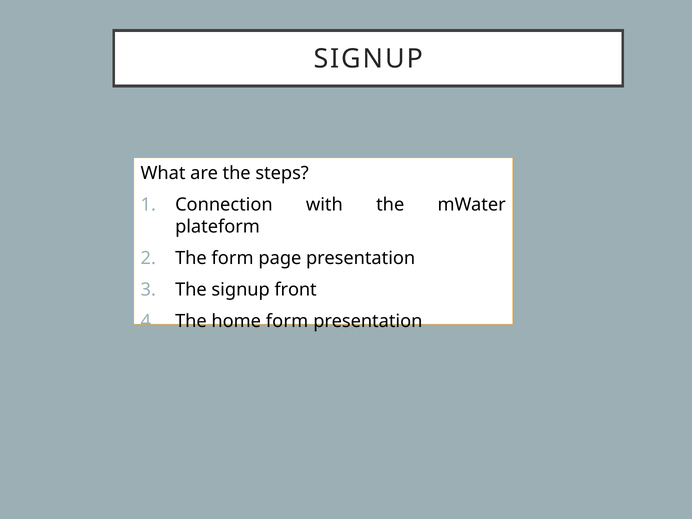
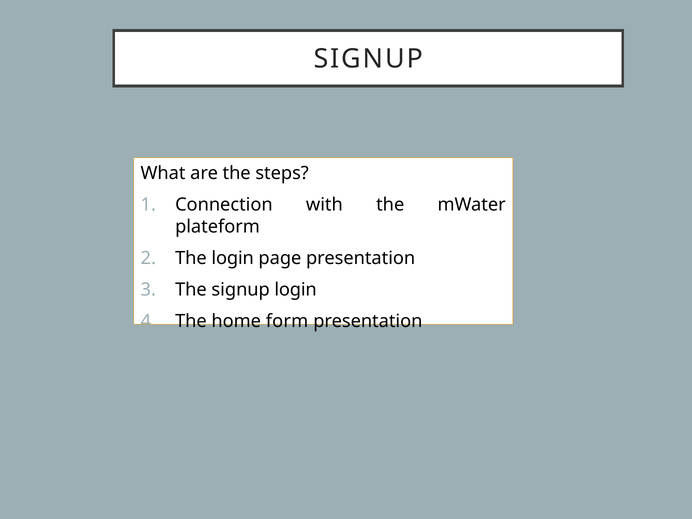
The form: form -> login
signup front: front -> login
